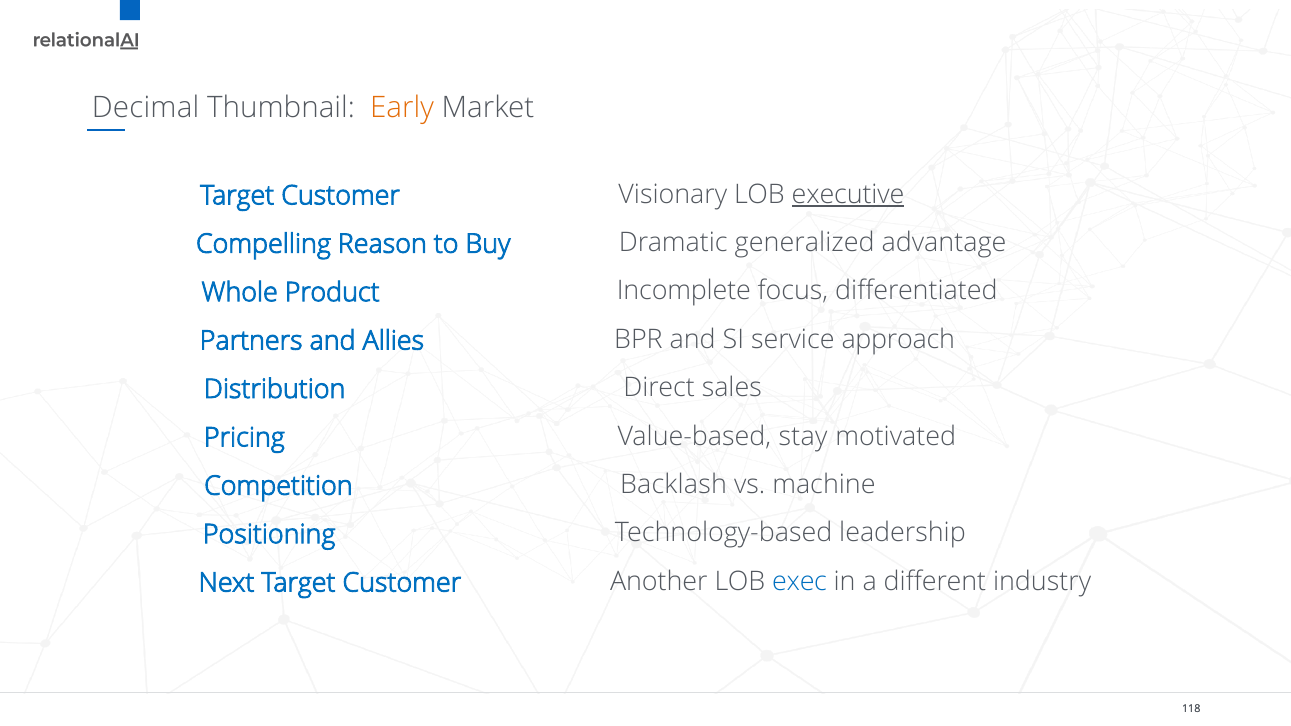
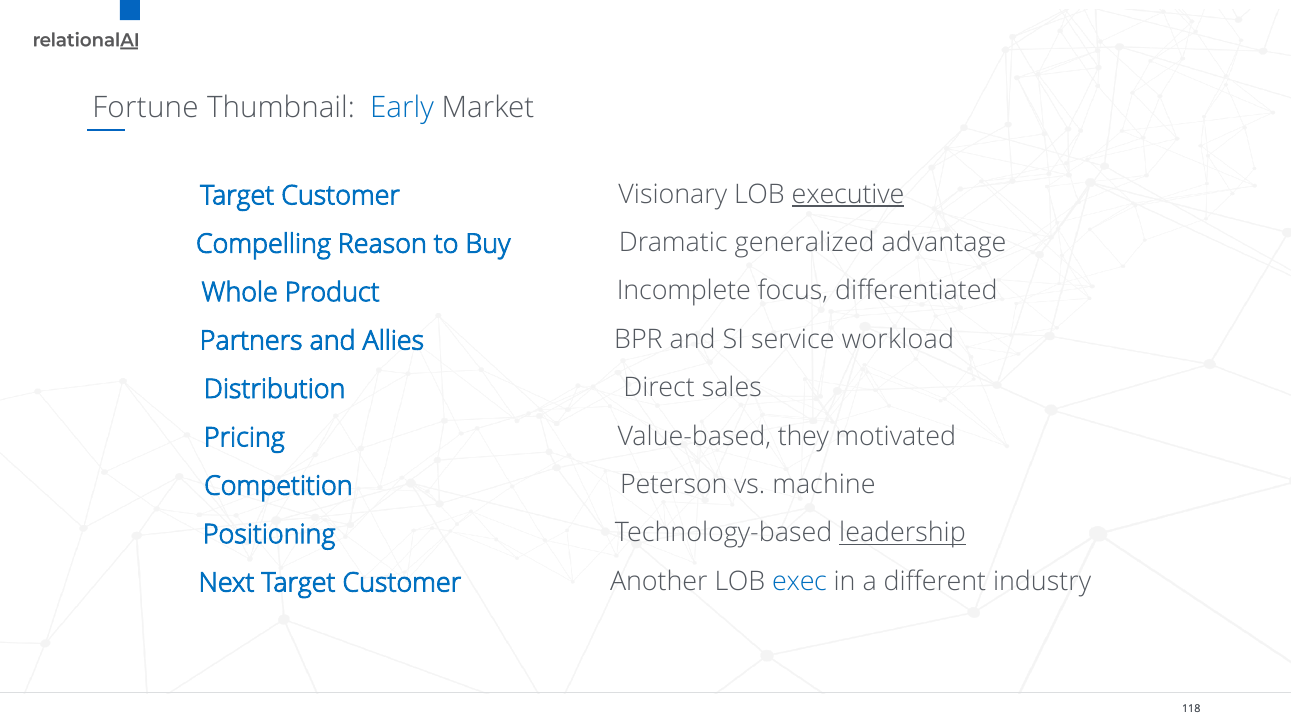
Decimal: Decimal -> Fortune
Early colour: orange -> blue
approach: approach -> workload
stay: stay -> they
Backlash: Backlash -> Peterson
leadership underline: none -> present
